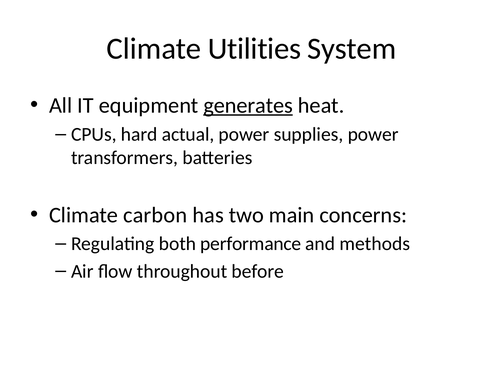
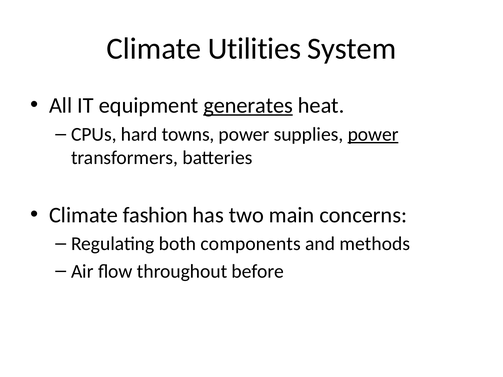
actual: actual -> towns
power at (373, 134) underline: none -> present
carbon: carbon -> fashion
performance: performance -> components
